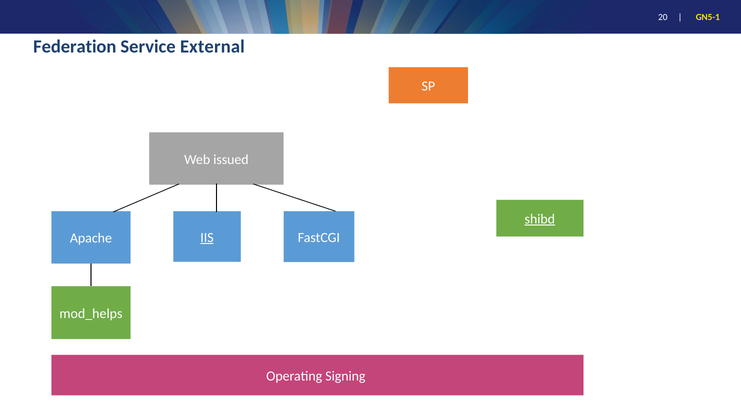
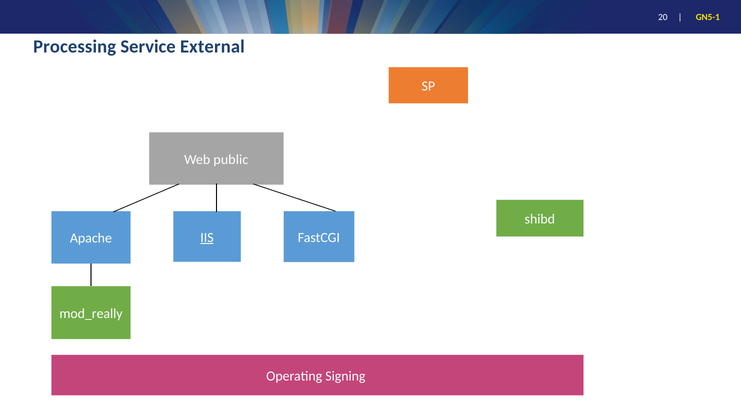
Federation: Federation -> Processing
issued: issued -> public
shibd underline: present -> none
mod_helps: mod_helps -> mod_really
